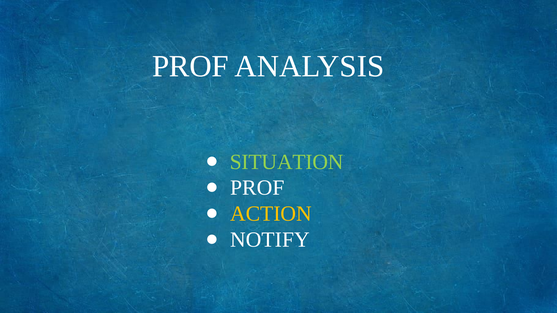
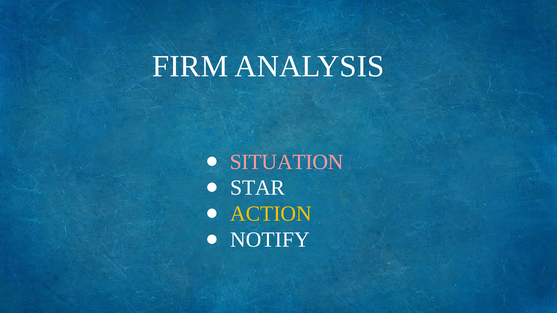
PROF at (190, 66): PROF -> FIRM
SITUATION colour: light green -> pink
PROF at (257, 188): PROF -> STAR
